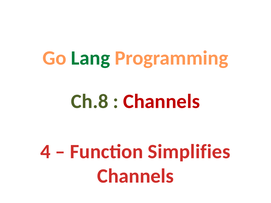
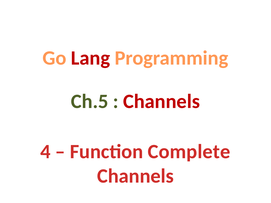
Lang colour: green -> red
Ch.8: Ch.8 -> Ch.5
Simplifies: Simplifies -> Complete
